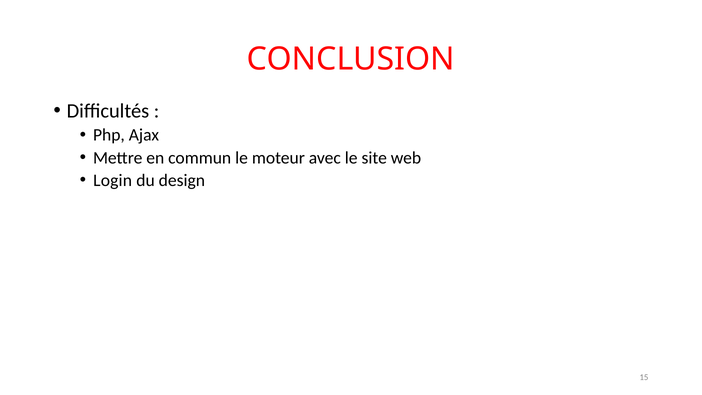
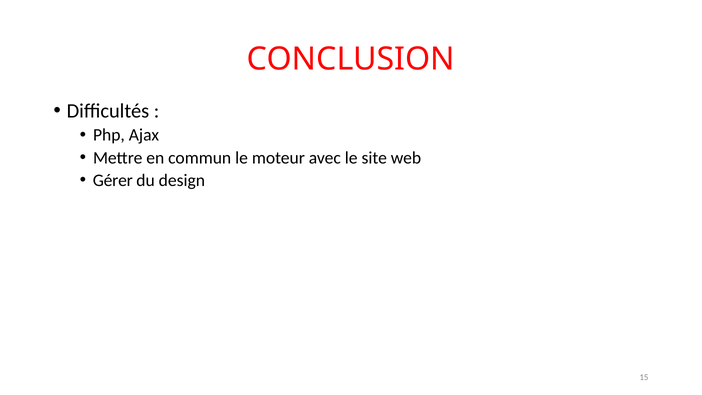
Login: Login -> Gérer
